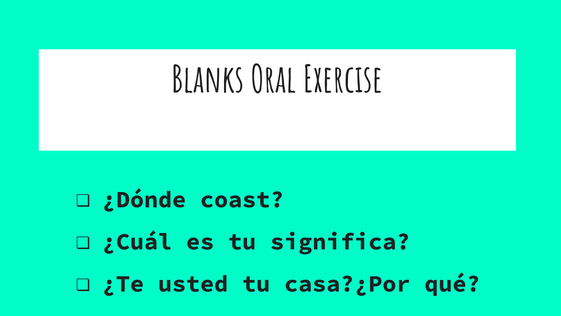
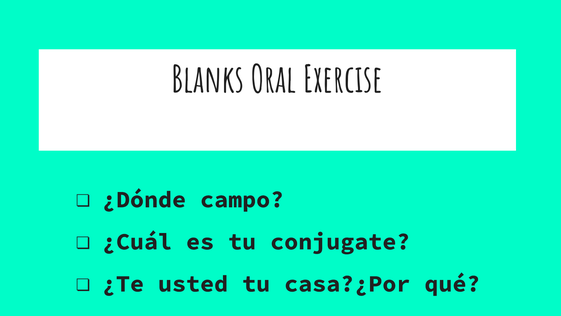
coast: coast -> campo
significa: significa -> conjugate
